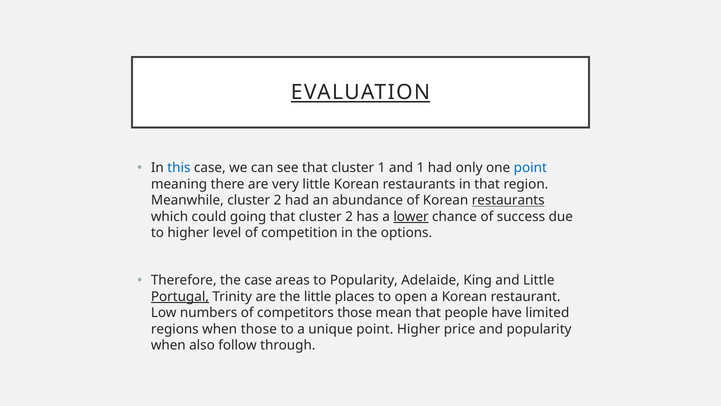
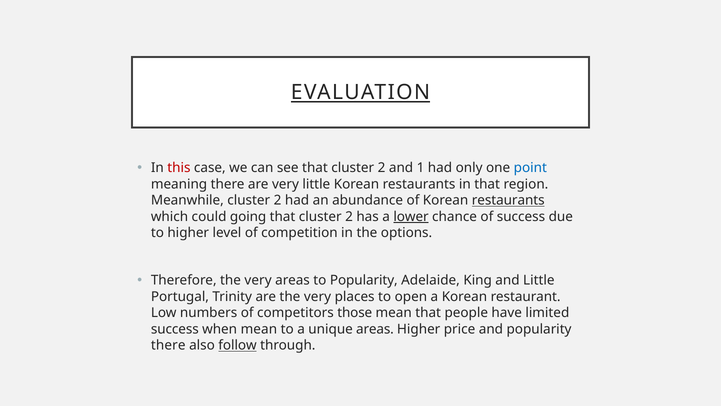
this colour: blue -> red
see that cluster 1: 1 -> 2
Therefore the case: case -> very
Portugal underline: present -> none
are the little: little -> very
regions at (175, 329): regions -> success
when those: those -> mean
unique point: point -> areas
when at (168, 345): when -> there
follow underline: none -> present
